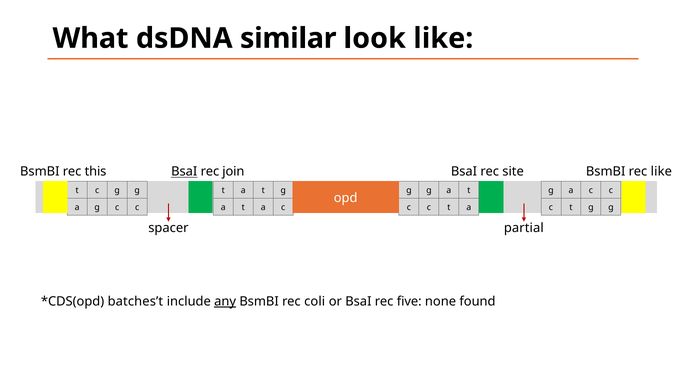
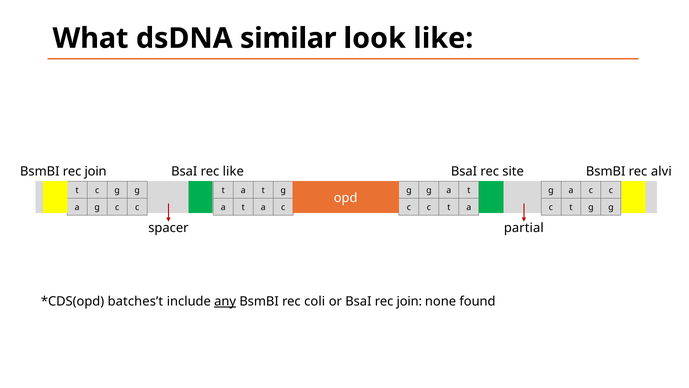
BsmBI rec this: this -> join
BsaI at (184, 171) underline: present -> none
rec join: join -> like
rec like: like -> alvi
BsaI rec five: five -> join
